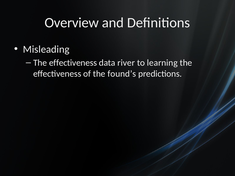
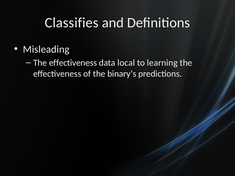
Overview: Overview -> Classifies
river: river -> local
found’s: found’s -> binary’s
